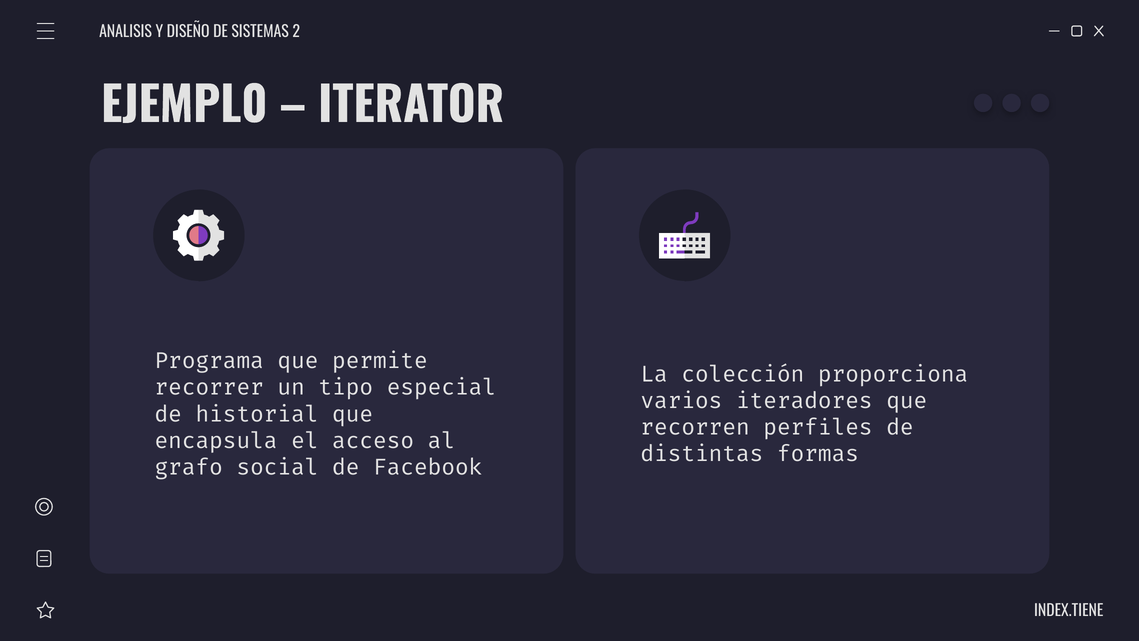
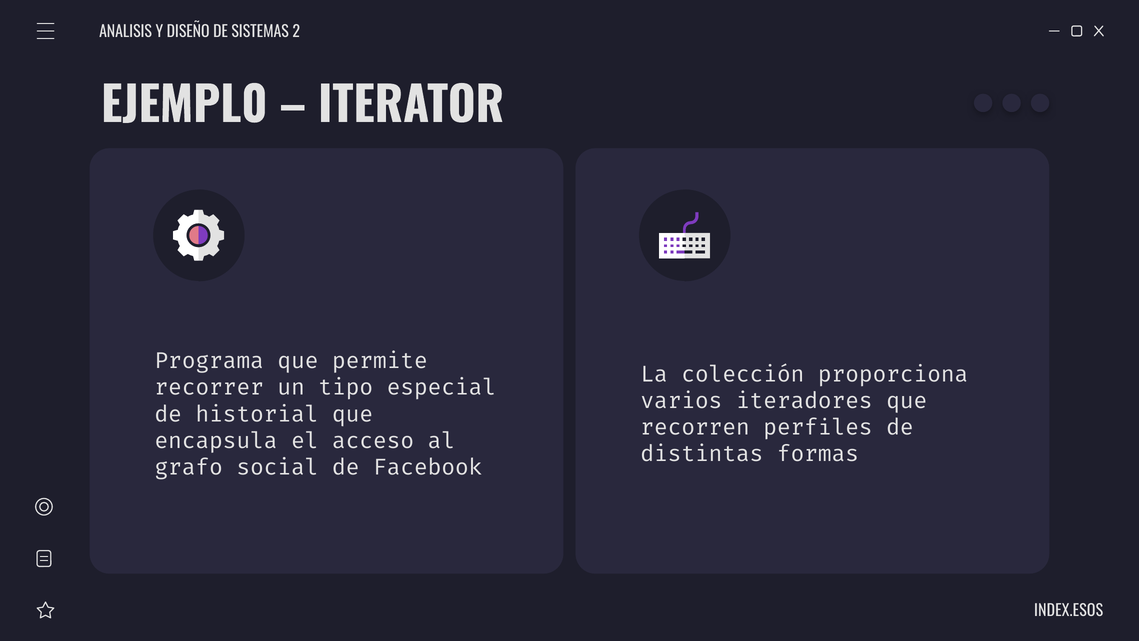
INDEX.TIENE: INDEX.TIENE -> INDEX.ESOS
